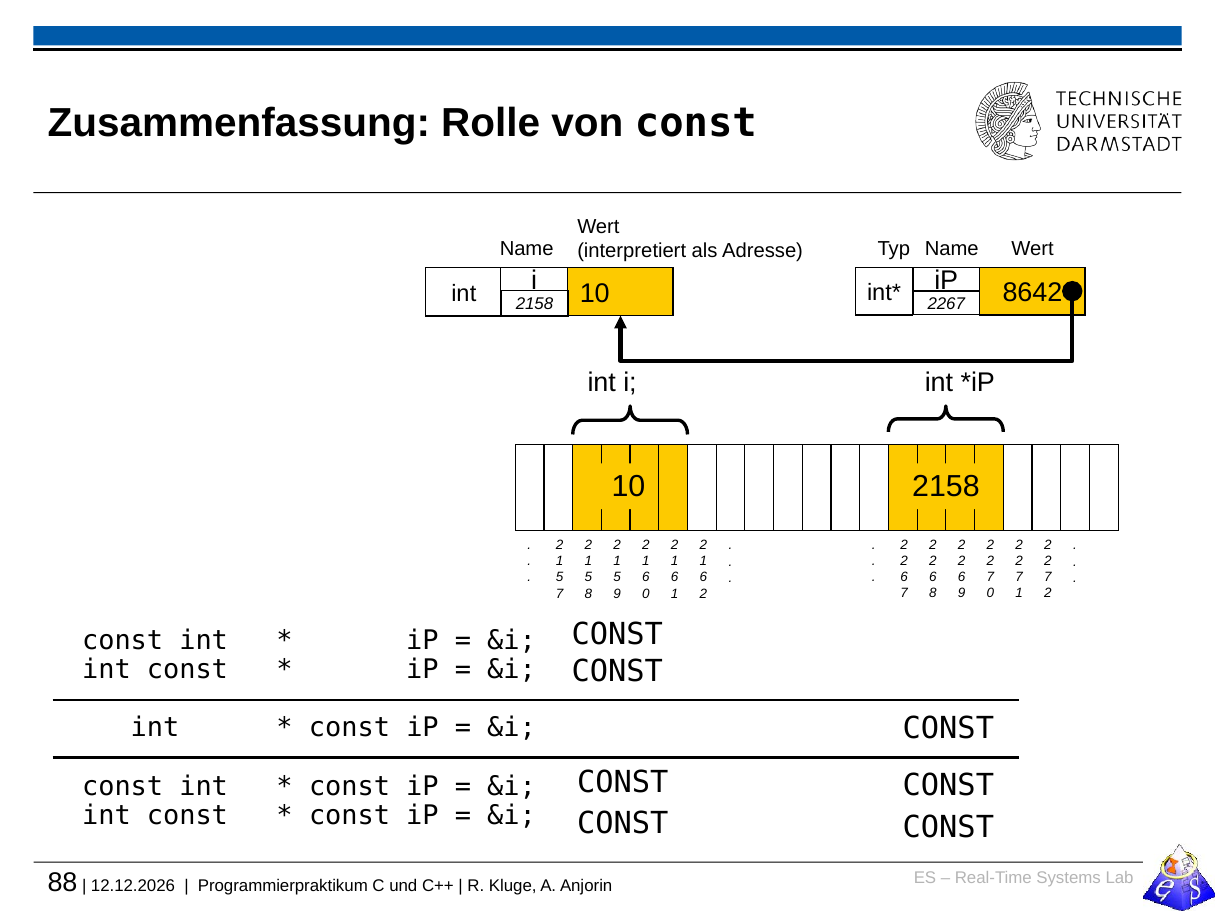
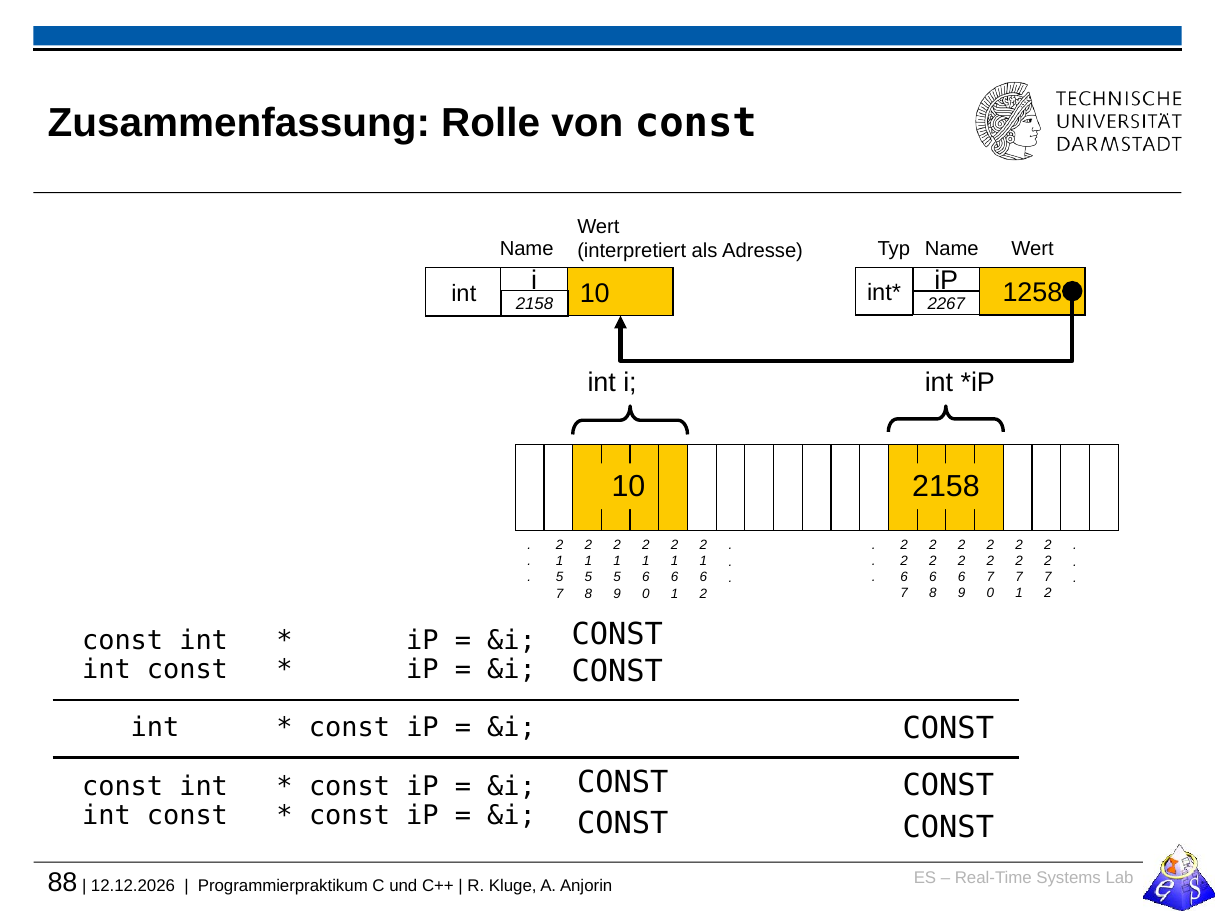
8642: 8642 -> 1258
